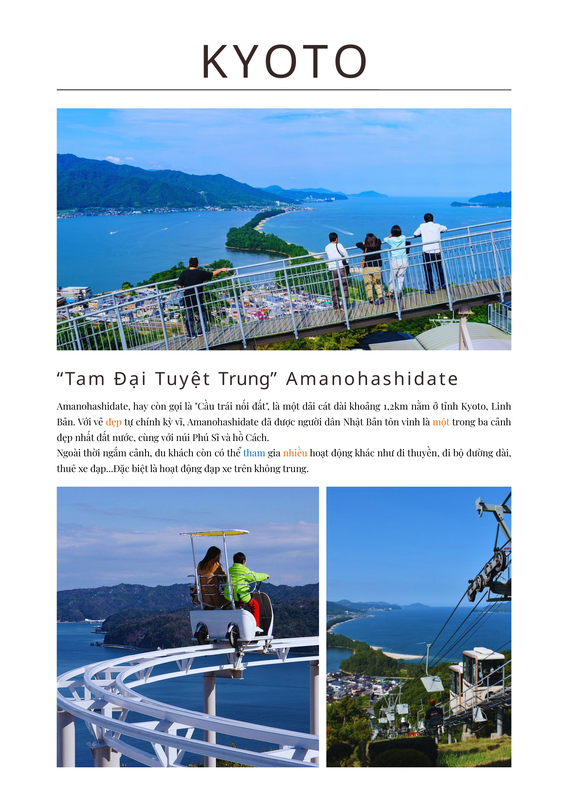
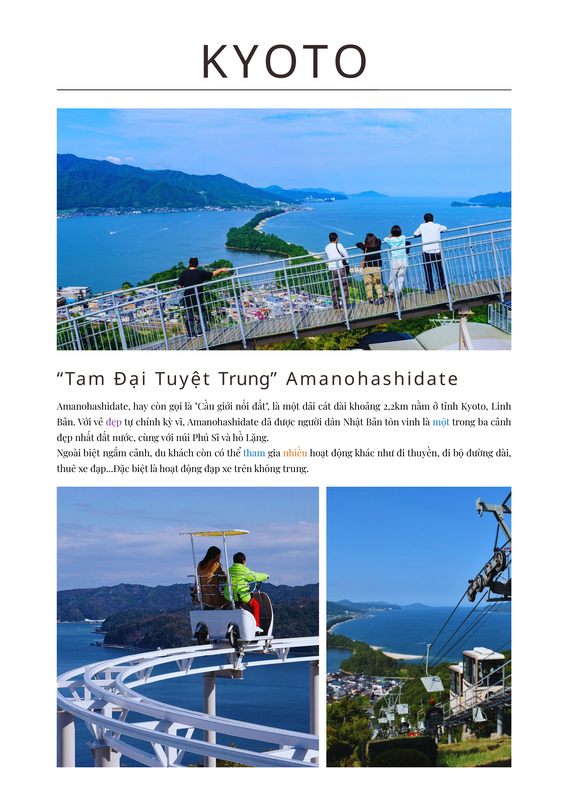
trái: trái -> giới
1,2km: 1,2km -> 2,2km
đẹp at (114, 423) colour: orange -> purple
một at (441, 423) colour: orange -> blue
Cách: Cách -> Lặng
Ngoài thời: thời -> biệt
